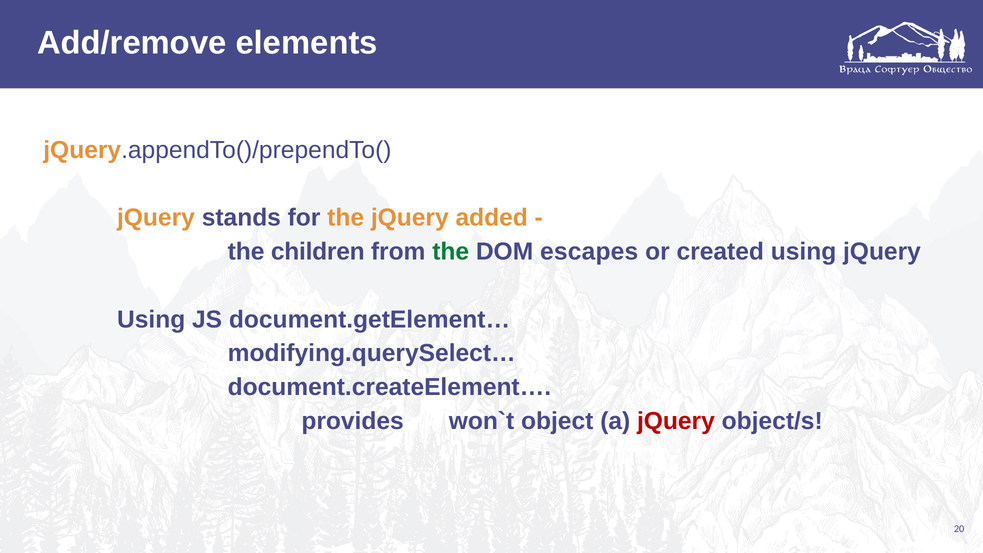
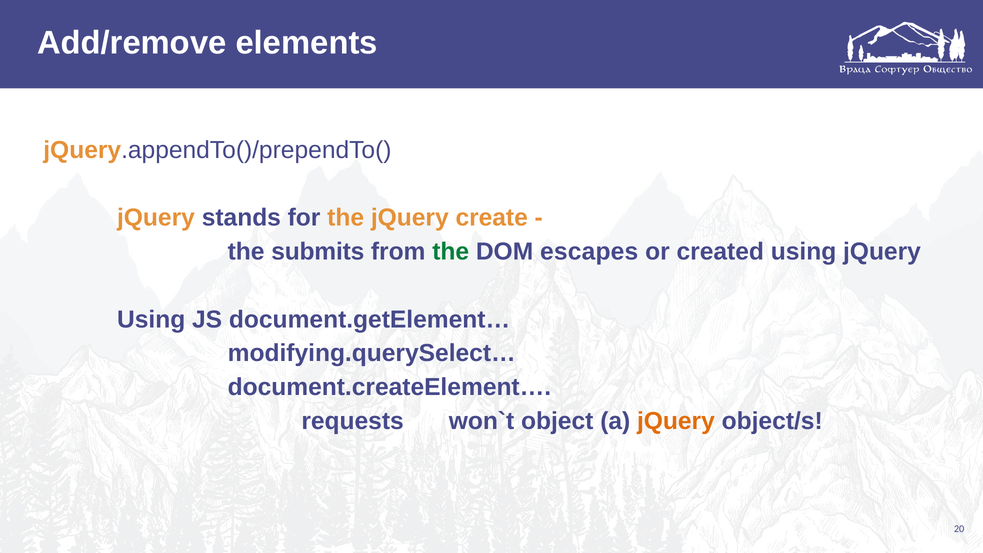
added: added -> create
children: children -> submits
provides: provides -> requests
jQuery at (676, 421) colour: red -> orange
